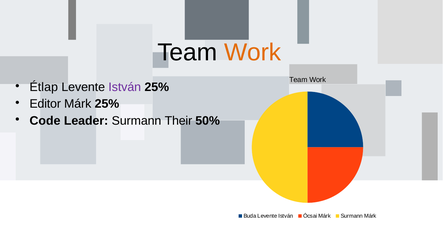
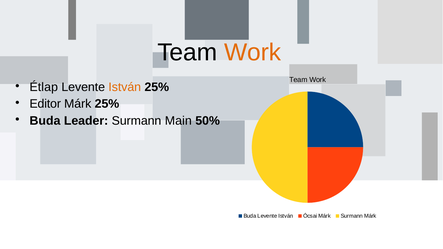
István at (125, 87) colour: purple -> orange
Code at (45, 121): Code -> Buda
Their: Their -> Main
